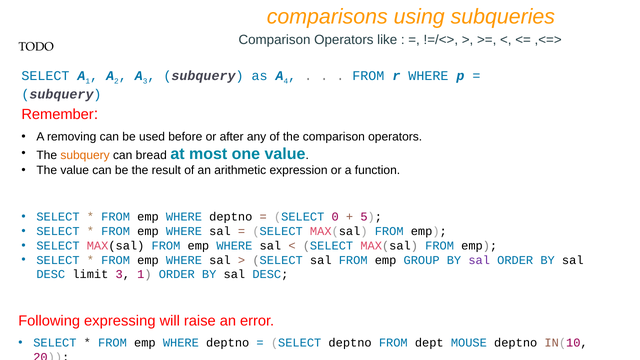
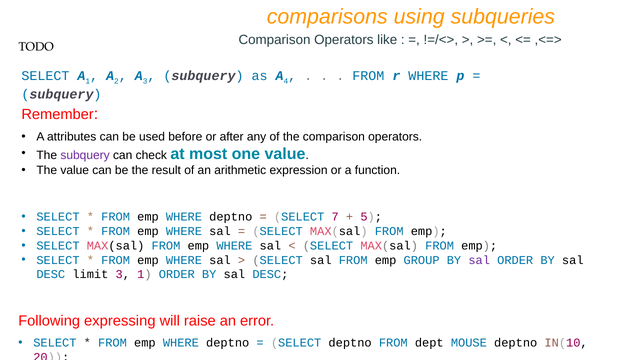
removing: removing -> attributes
subquery at (85, 155) colour: orange -> purple
bread: bread -> check
0: 0 -> 7
